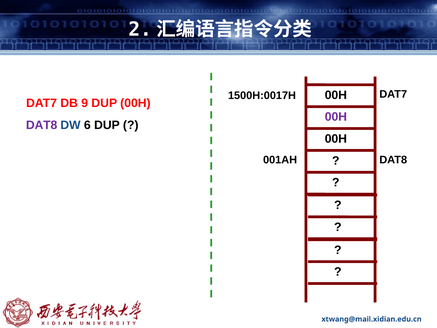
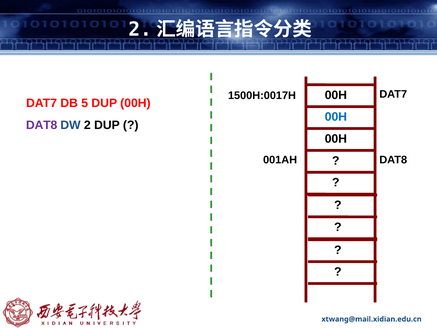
9: 9 -> 5
00H at (336, 117) colour: purple -> blue
6: 6 -> 2
